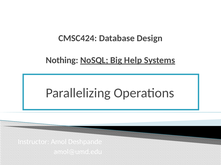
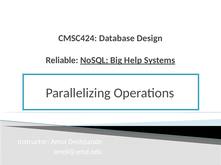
Nothing: Nothing -> Reliable
